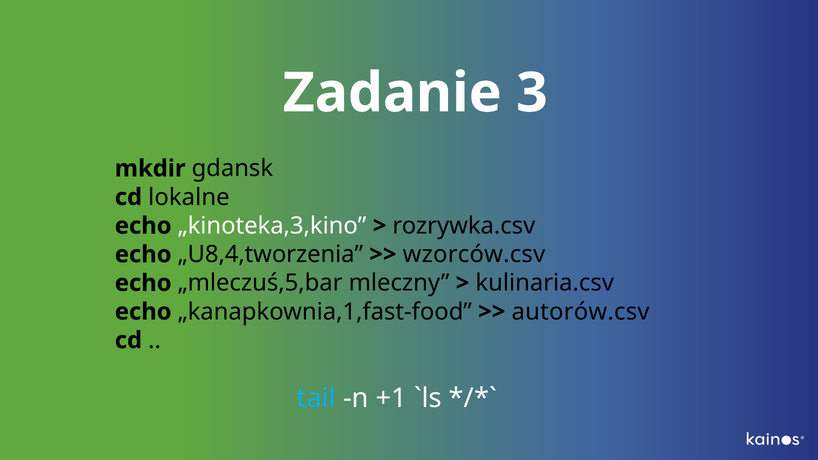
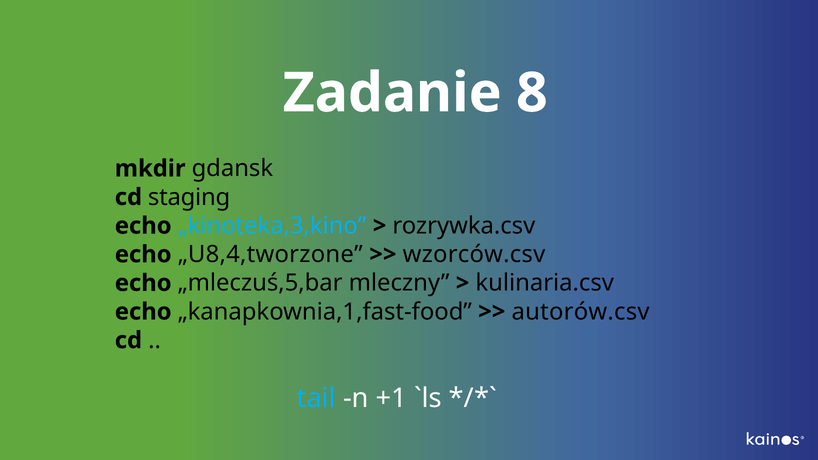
3: 3 -> 8
lokalne: lokalne -> staging
„kinoteka,3,kino colour: white -> light blue
„U8,4,tworzenia: „U8,4,tworzenia -> „U8,4,tworzone
